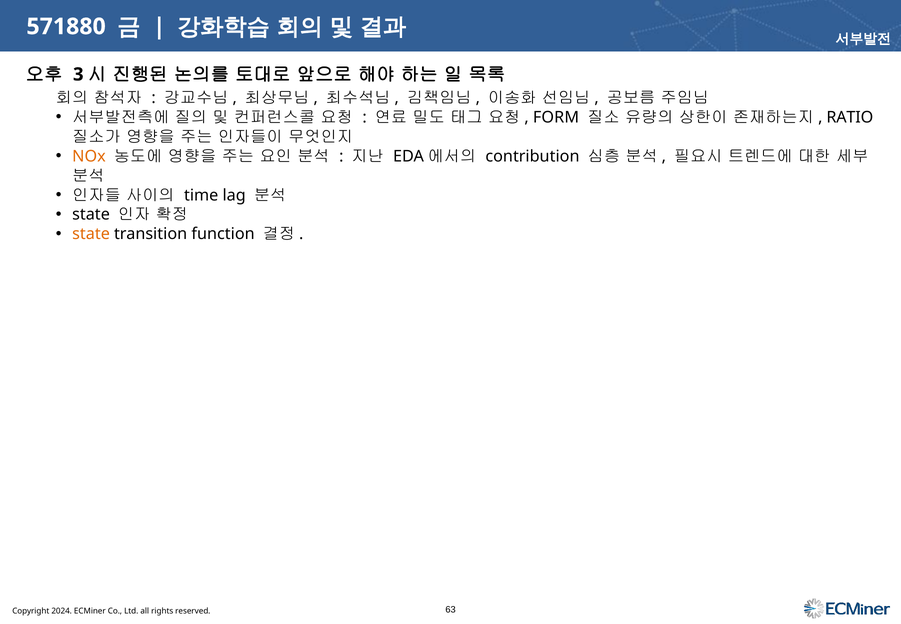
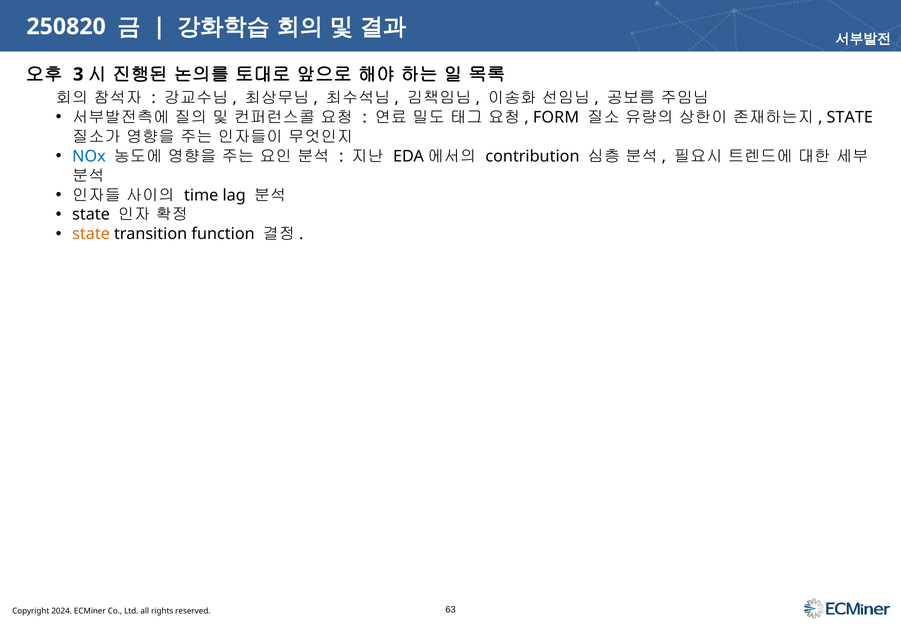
571880: 571880 -> 250820
RATIO at (850, 117): RATIO -> STATE
NOx colour: orange -> blue
